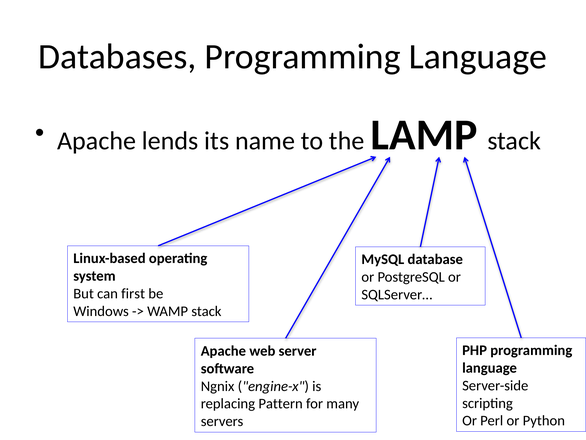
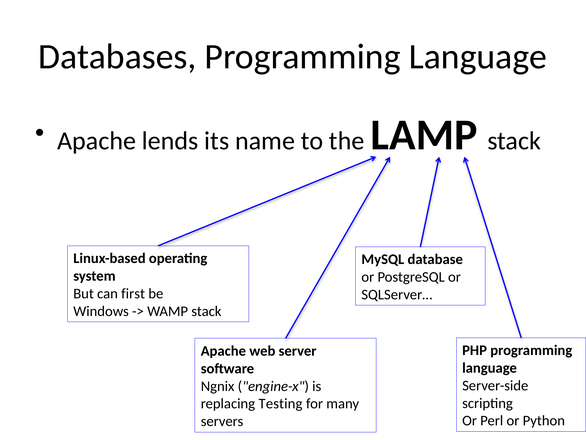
Pattern: Pattern -> Testing
